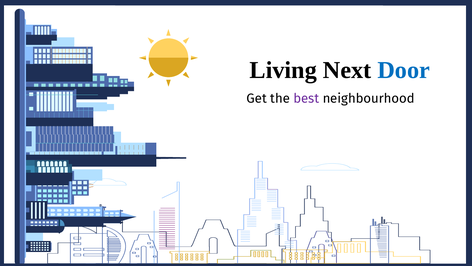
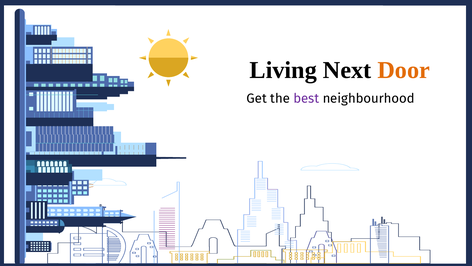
Door colour: blue -> orange
